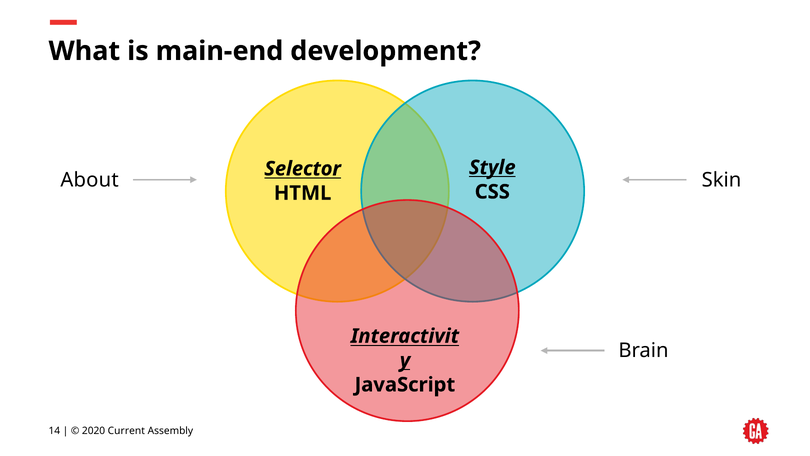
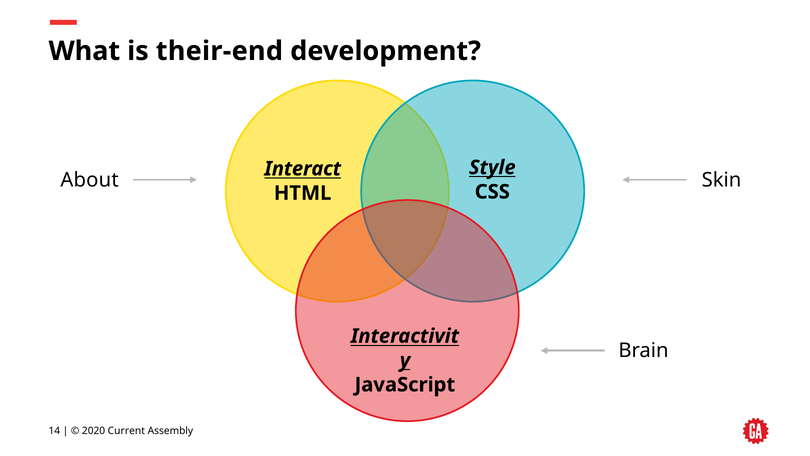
main-end: main-end -> their-end
Selector: Selector -> Interact
